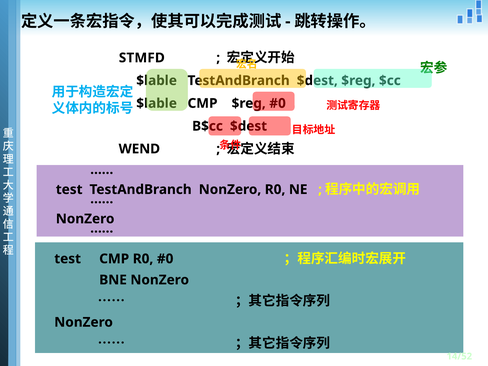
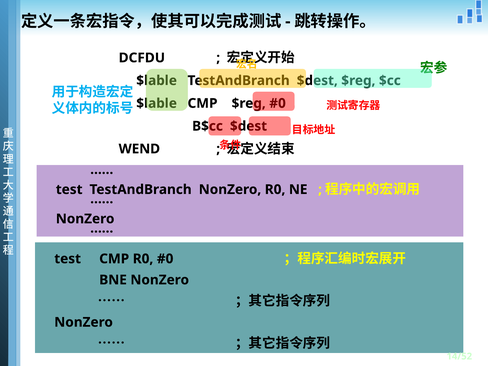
STMFD: STMFD -> DCFDU
